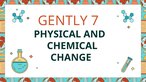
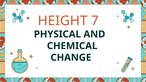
GENTLY: GENTLY -> HEIGHT
